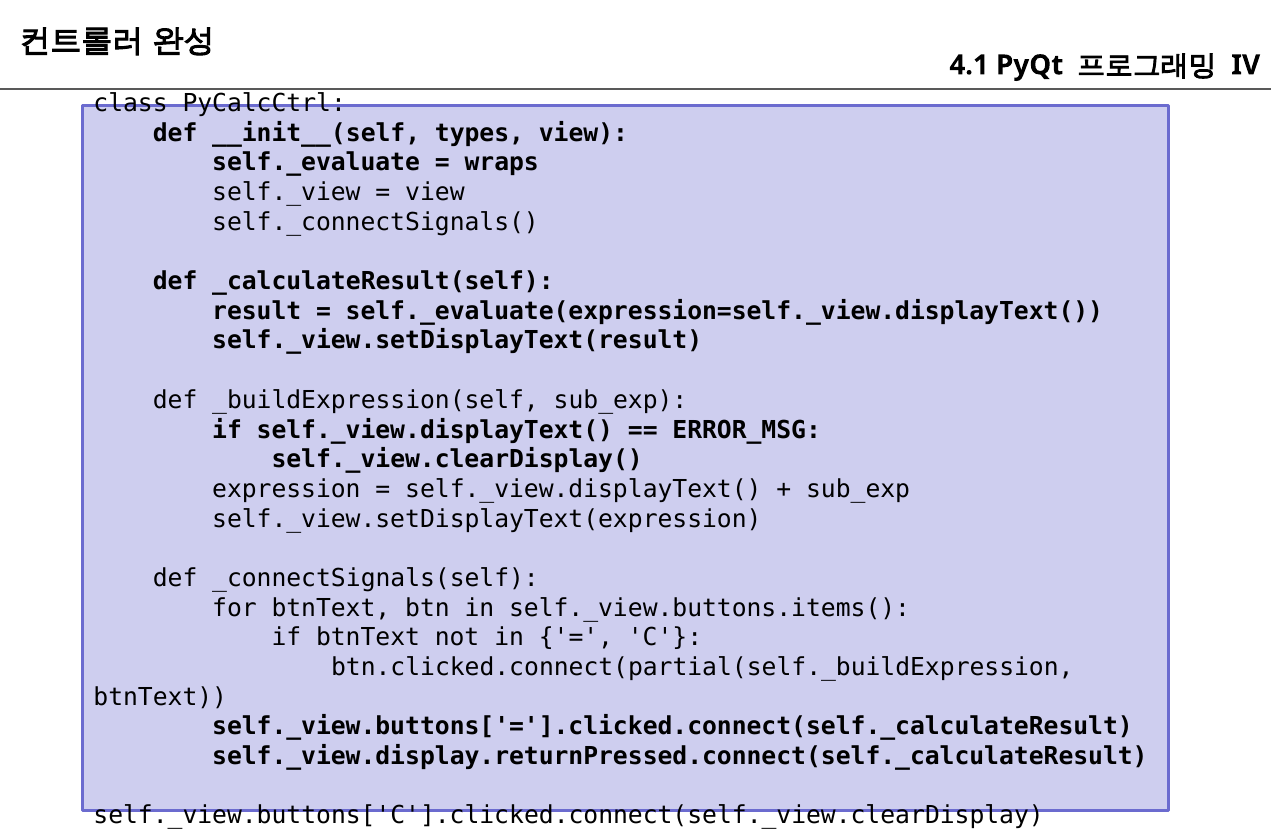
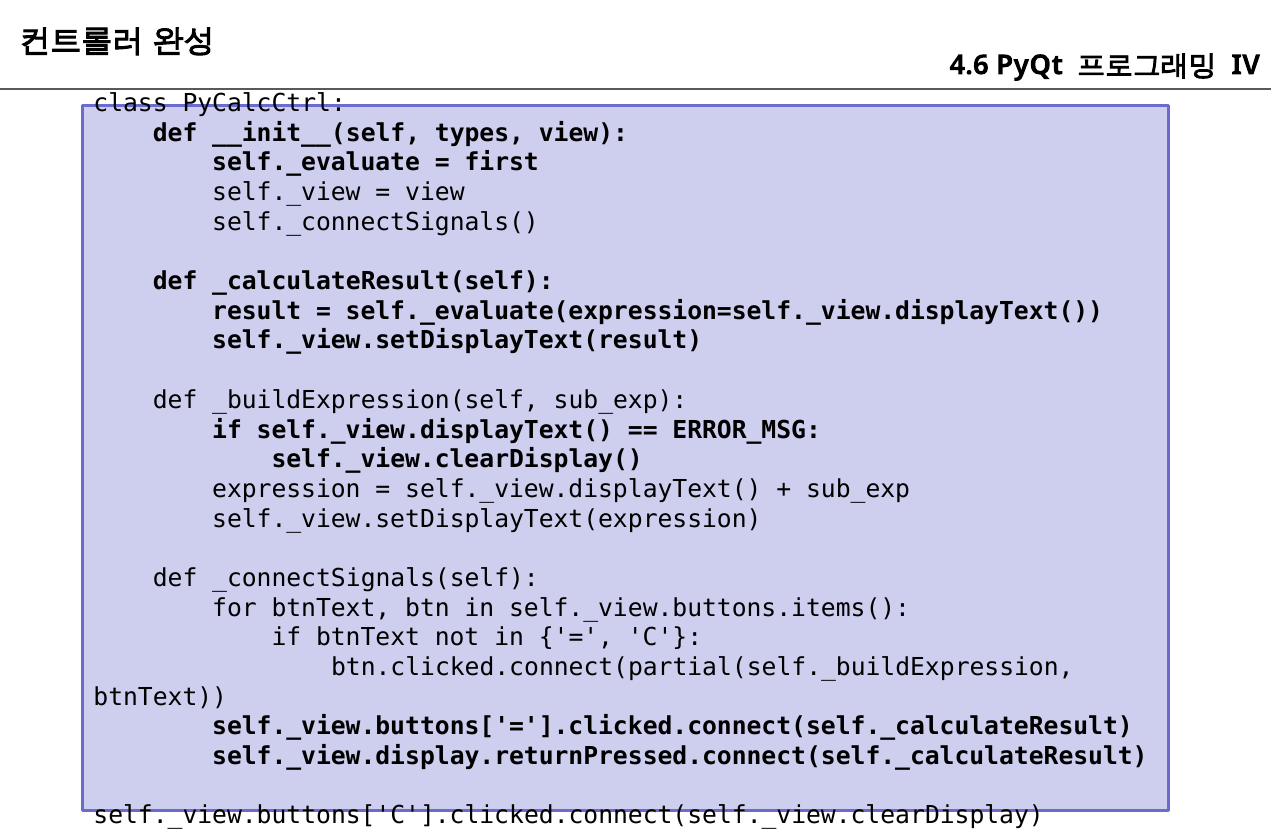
4.1: 4.1 -> 4.6
wraps: wraps -> first
